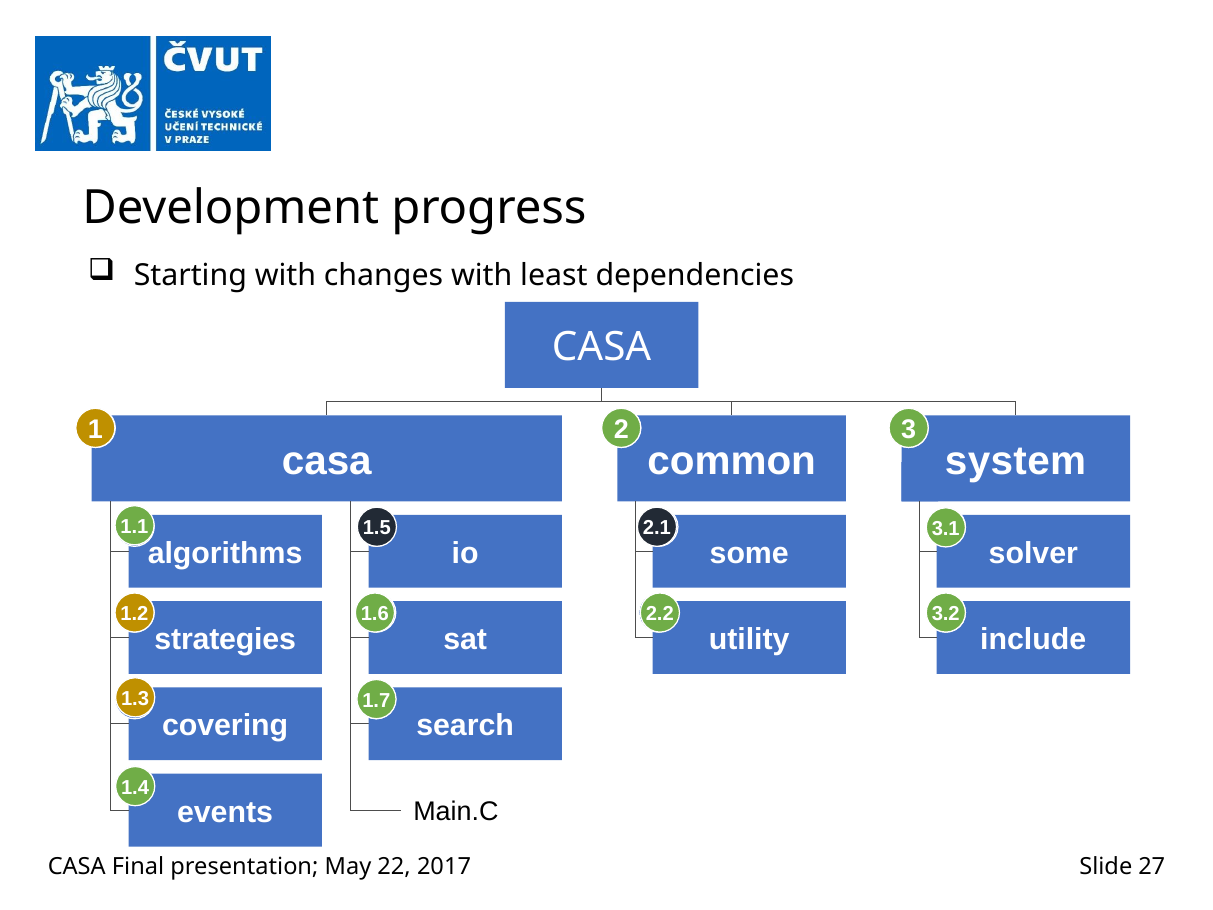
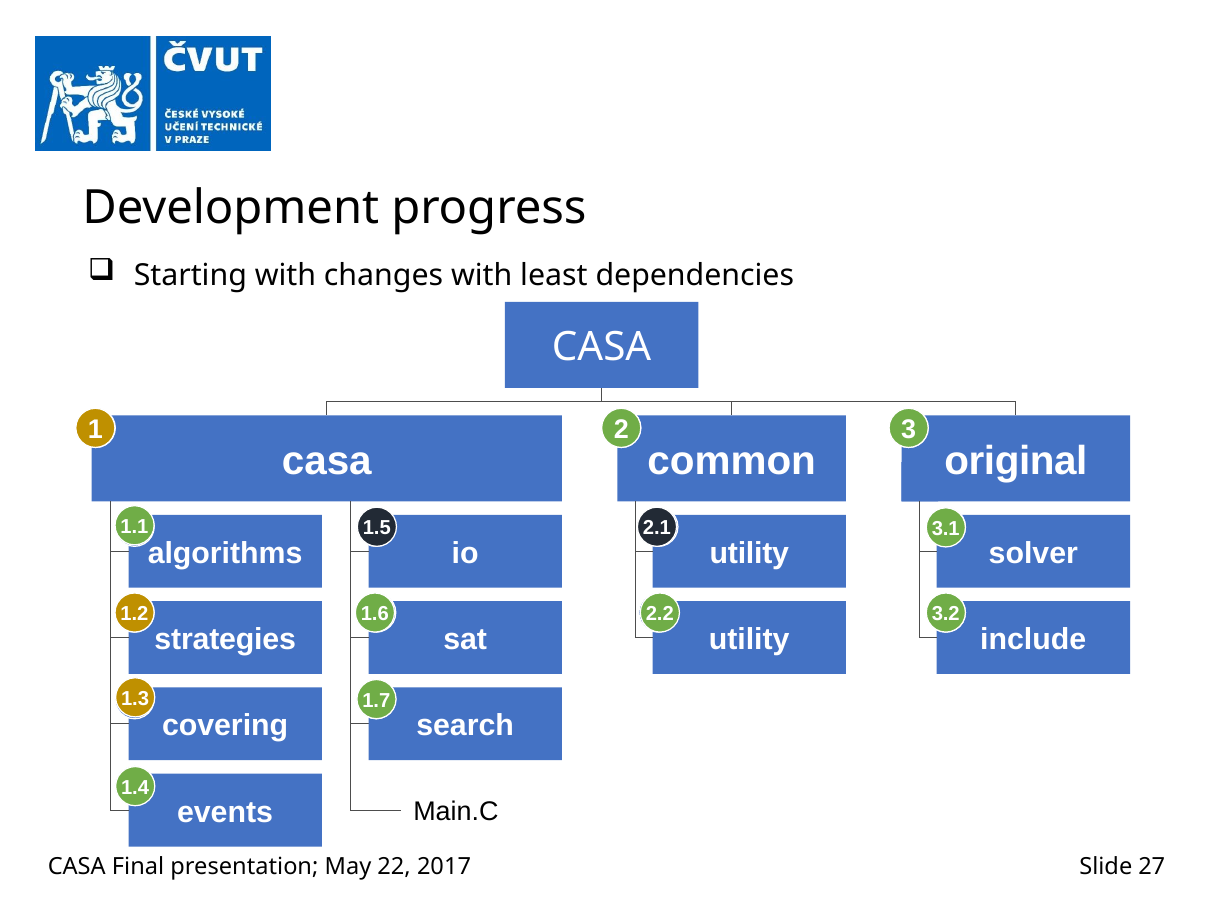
system: system -> original
some at (749, 553): some -> utility
